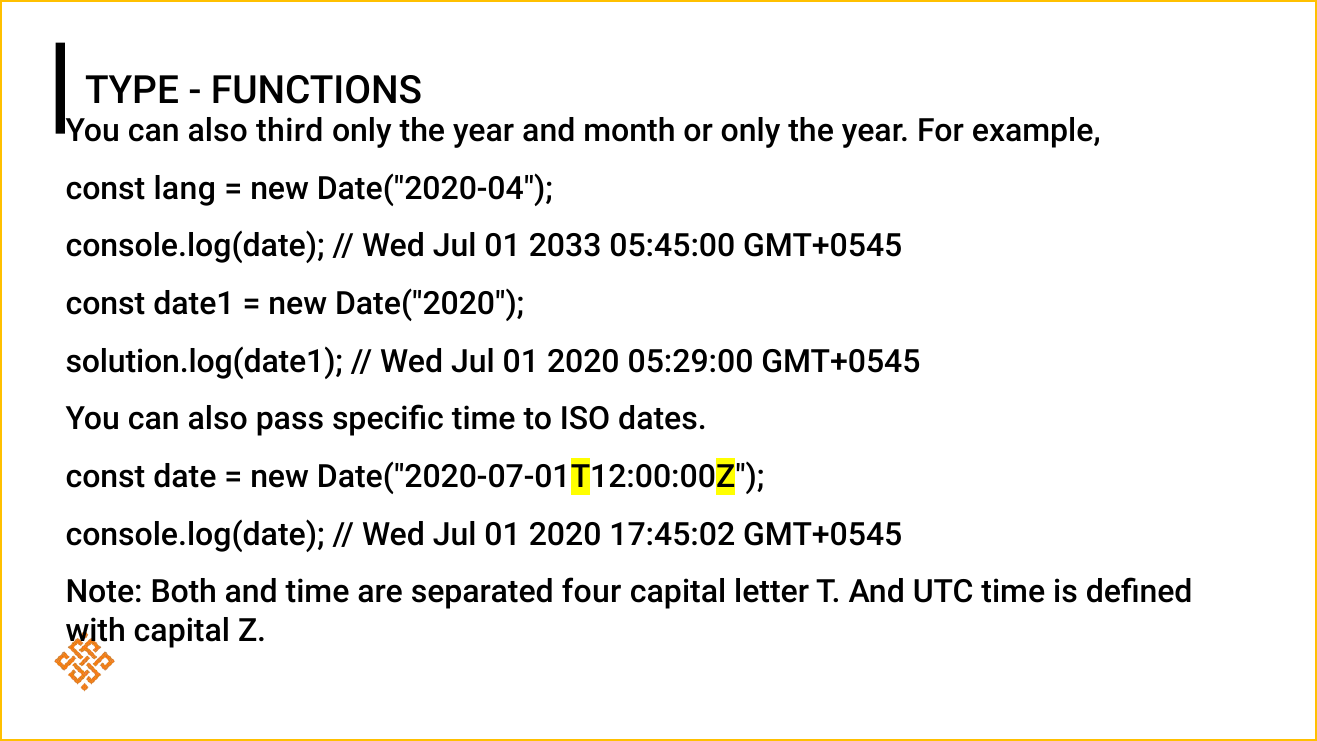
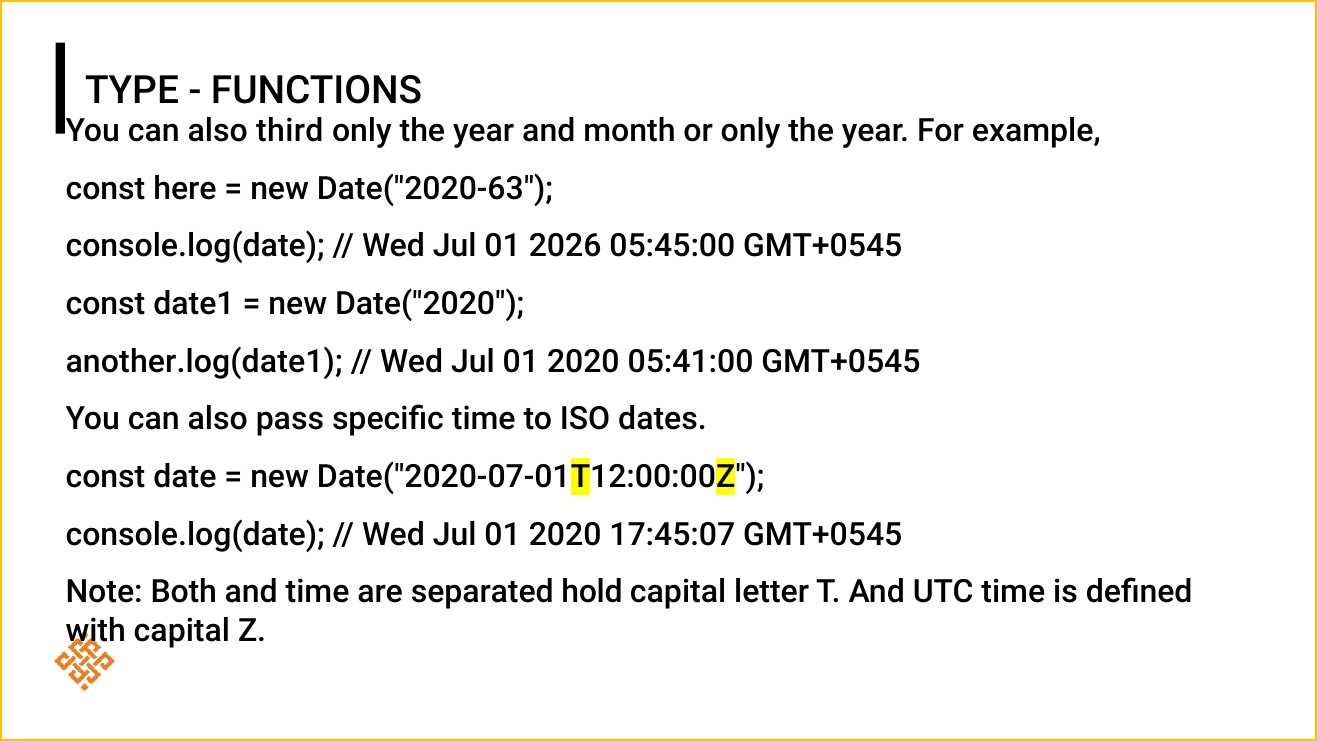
lang: lang -> here
Date("2020-04: Date("2020-04 -> Date("2020-63
2033: 2033 -> 2026
solution.log(date1: solution.log(date1 -> another.log(date1
05:29:00: 05:29:00 -> 05:41:00
17:45:02: 17:45:02 -> 17:45:07
four: four -> hold
